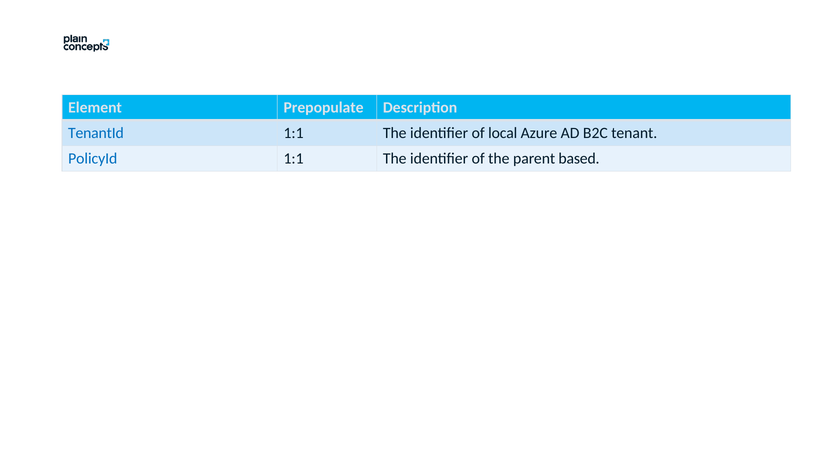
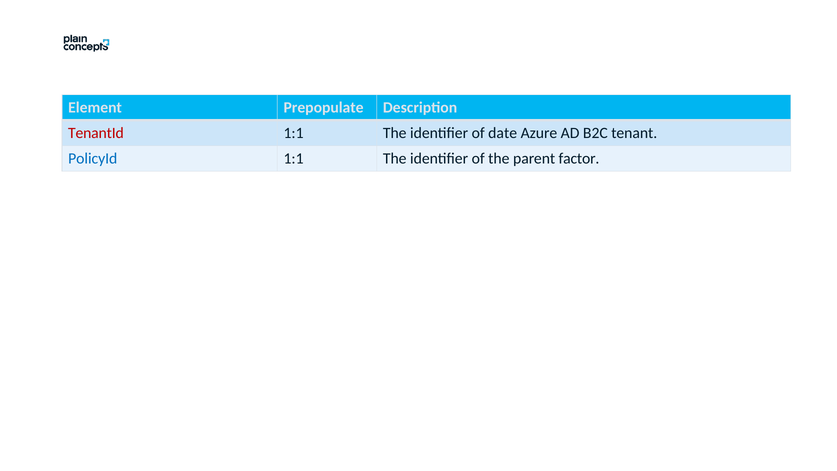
TenantId colour: blue -> red
local: local -> date
based: based -> factor
